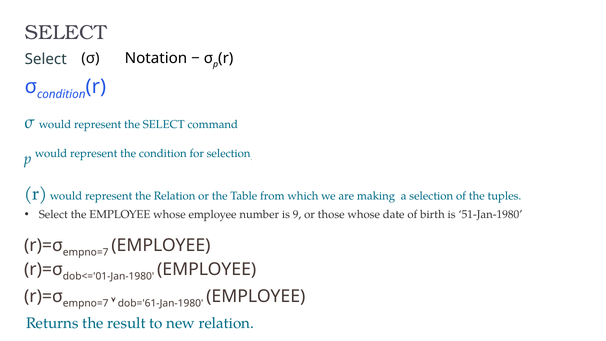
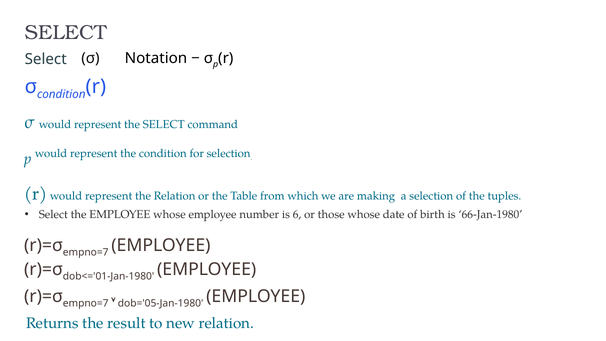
9: 9 -> 6
51-Jan-1980: 51-Jan-1980 -> 66-Jan-1980
dob='61-Jan-1980: dob='61-Jan-1980 -> dob='05-Jan-1980
